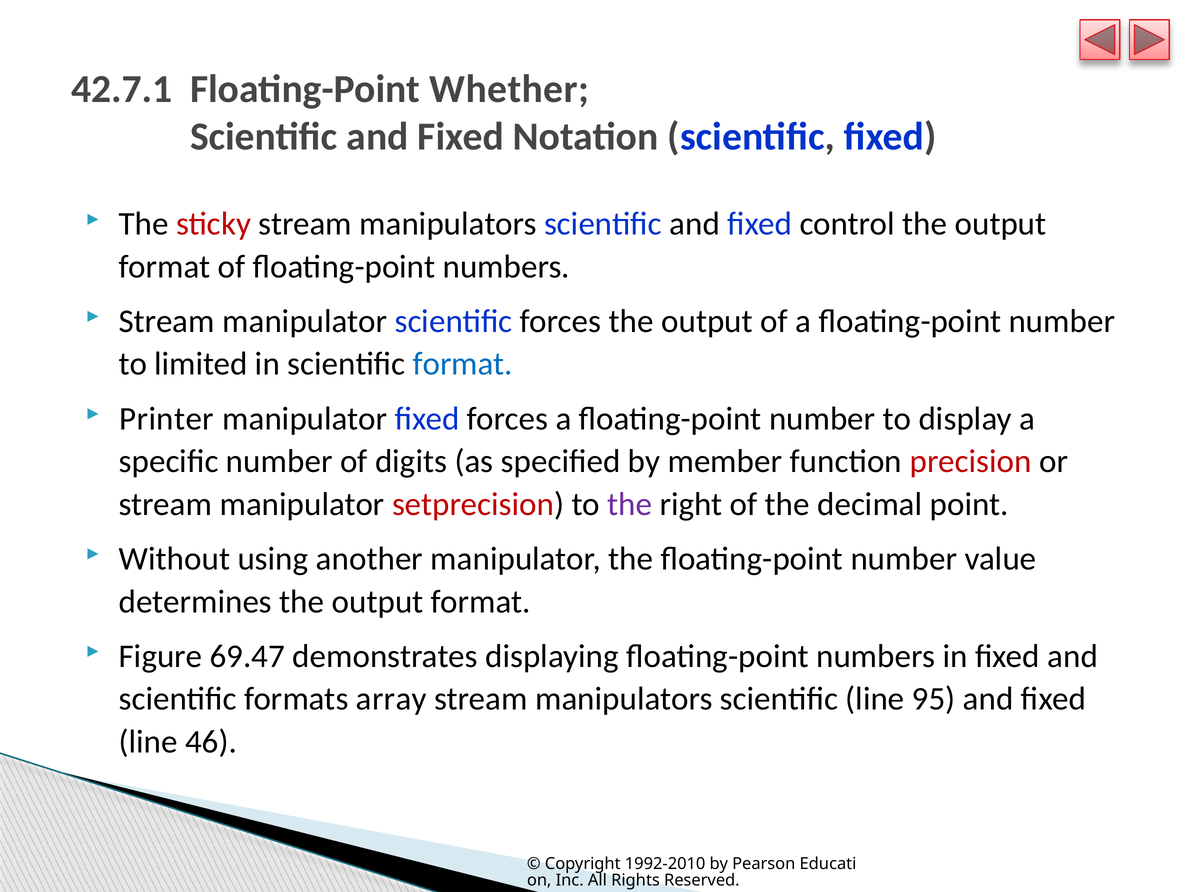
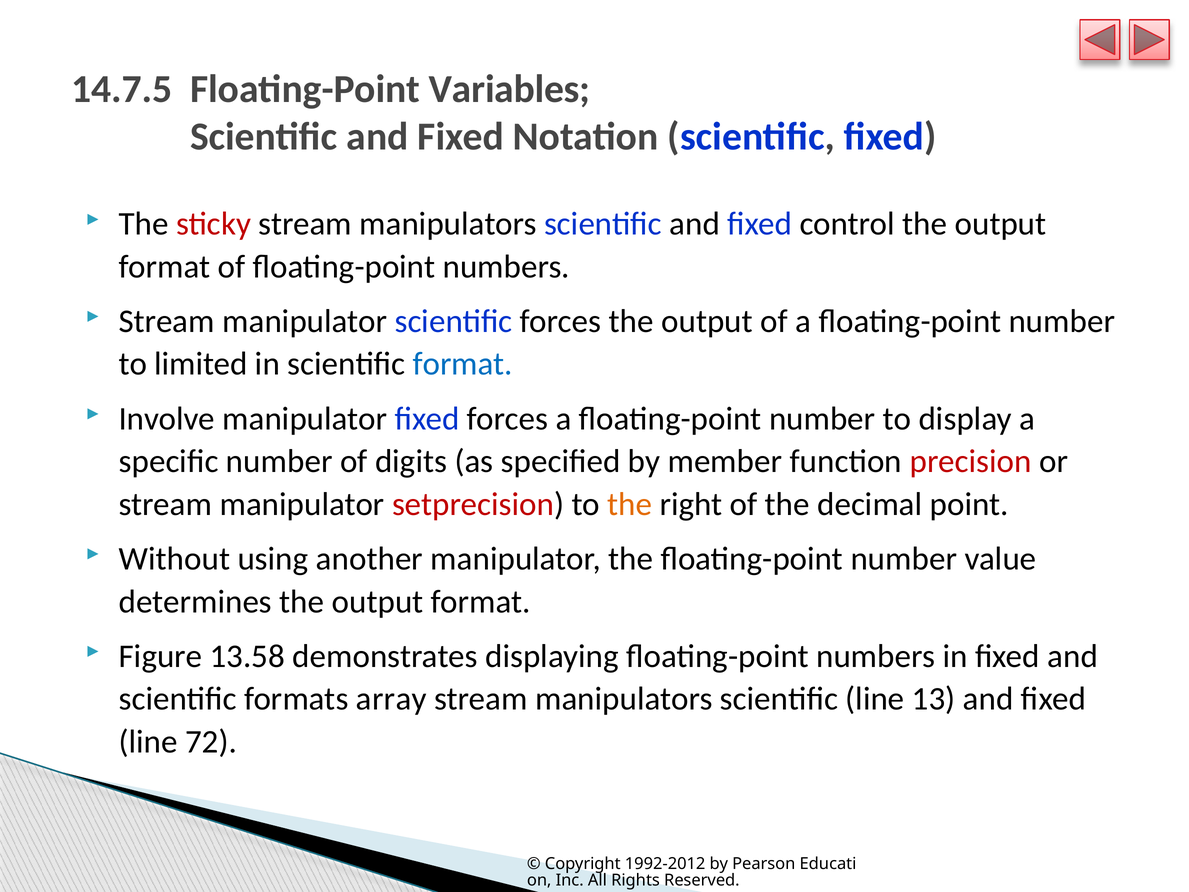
42.7.1: 42.7.1 -> 14.7.5
Whether: Whether -> Variables
Printer: Printer -> Involve
the at (630, 504) colour: purple -> orange
69.47: 69.47 -> 13.58
95: 95 -> 13
46: 46 -> 72
1992-2010: 1992-2010 -> 1992-2012
